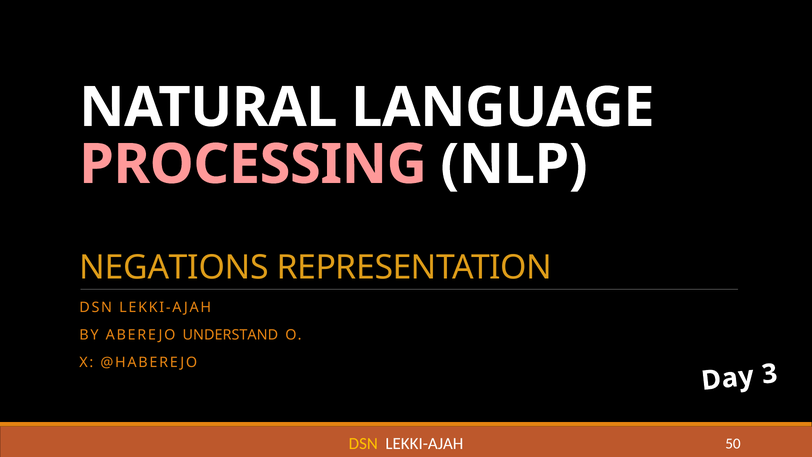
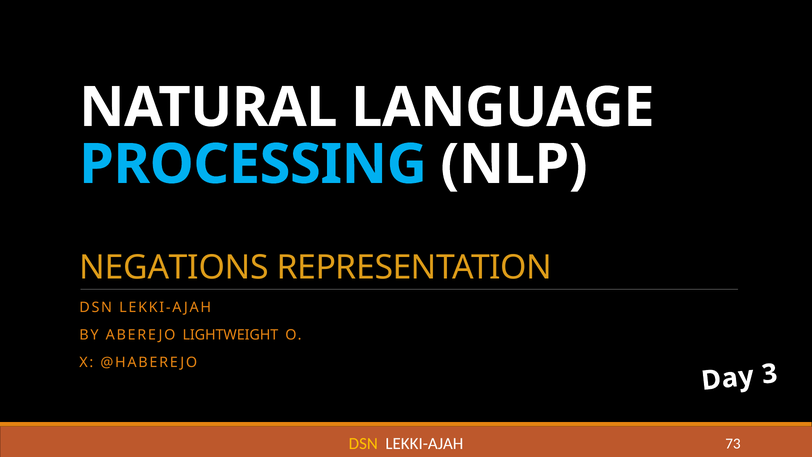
PROCESSING colour: pink -> light blue
UNDERSTAND: UNDERSTAND -> LIGHTWEIGHT
50: 50 -> 73
